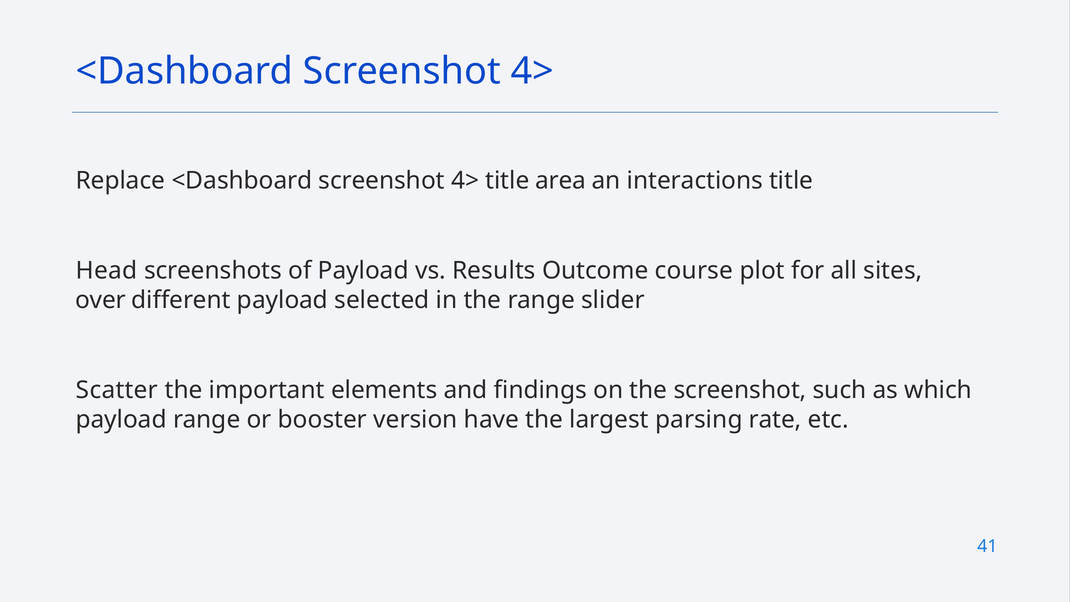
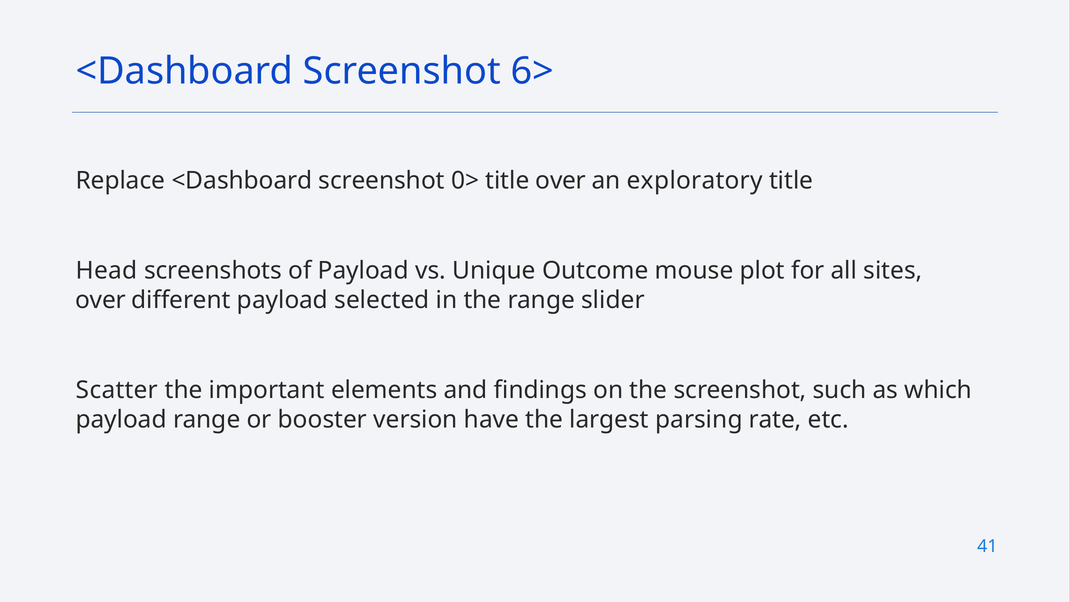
4> at (532, 71): 4> -> 6>
Replace <Dashboard screenshot 4>: 4> -> 0>
title area: area -> over
interactions: interactions -> exploratory
Results: Results -> Unique
course: course -> mouse
